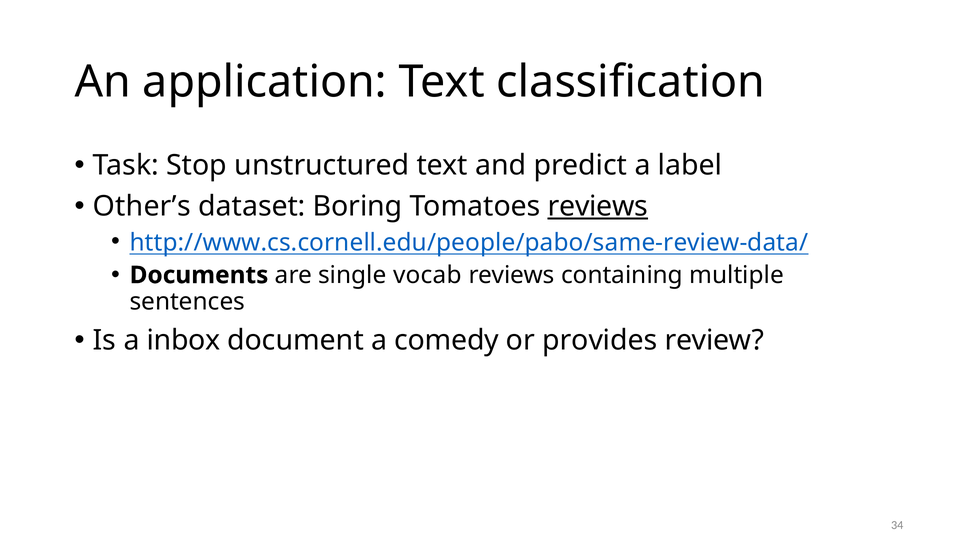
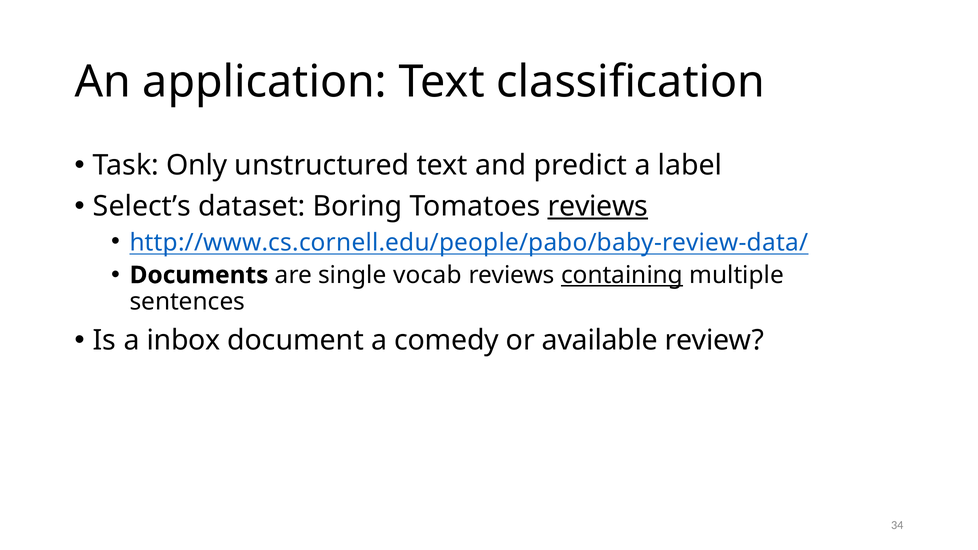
Stop: Stop -> Only
Other’s: Other’s -> Select’s
http://www.cs.cornell.edu/people/pabo/same-review-data/: http://www.cs.cornell.edu/people/pabo/same-review-data/ -> http://www.cs.cornell.edu/people/pabo/baby-review-data/
containing underline: none -> present
provides: provides -> available
